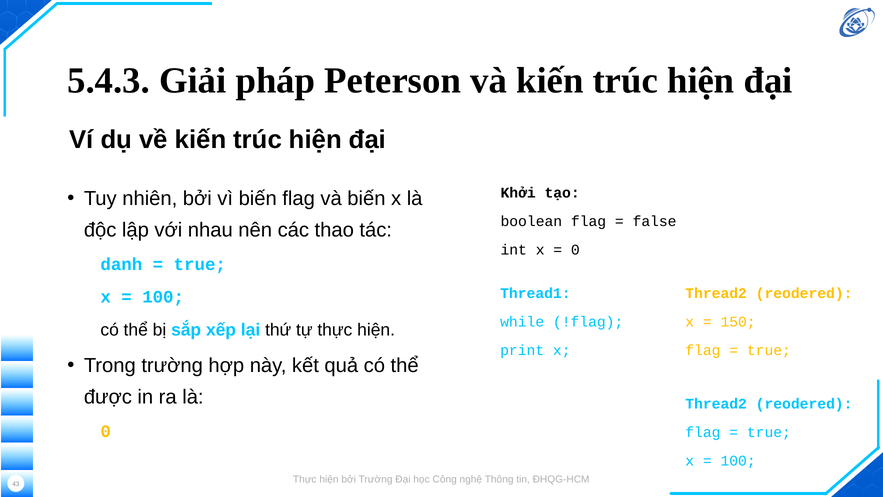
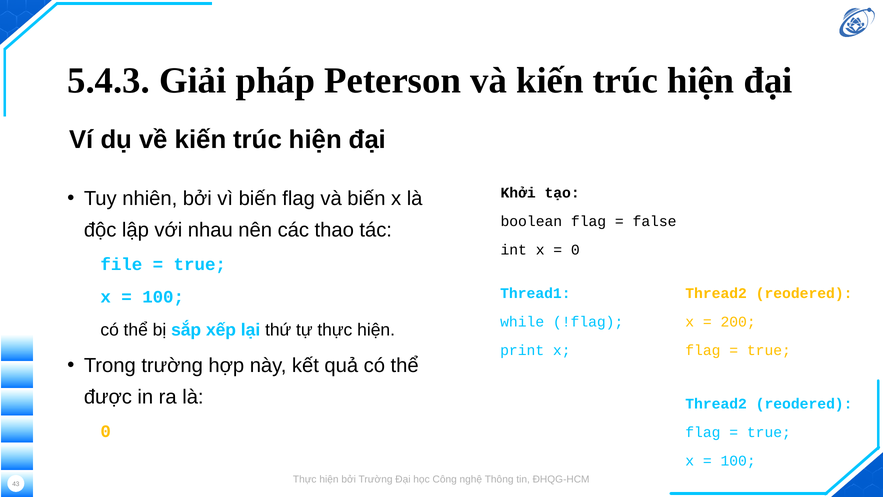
danh: danh -> file
150: 150 -> 200
